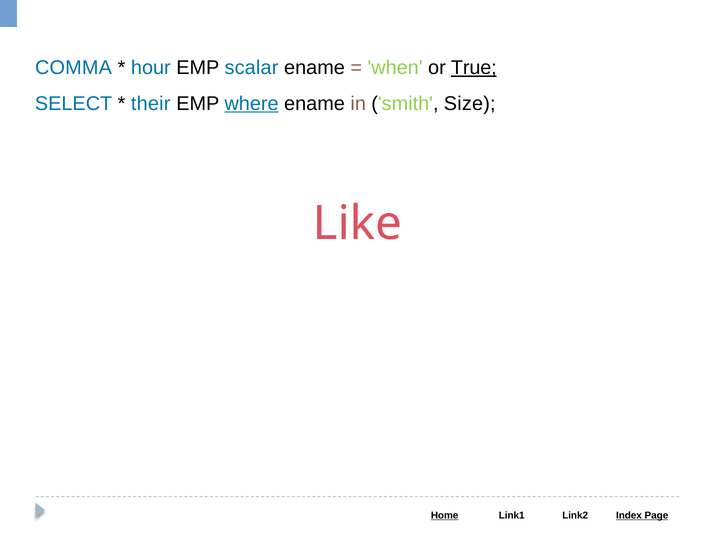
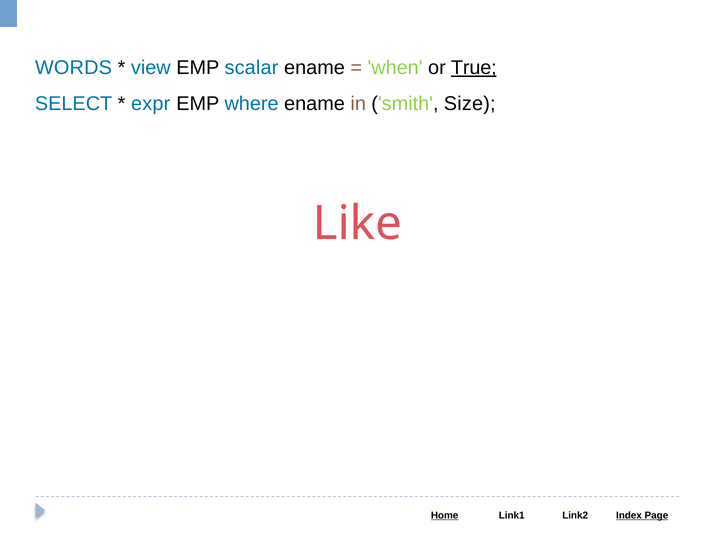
COMMA: COMMA -> WORDS
hour: hour -> view
their: their -> expr
where underline: present -> none
